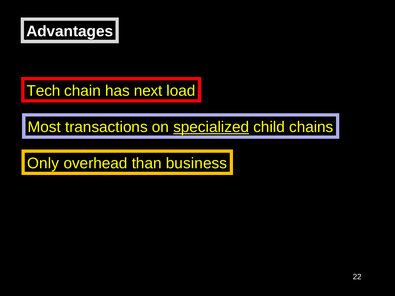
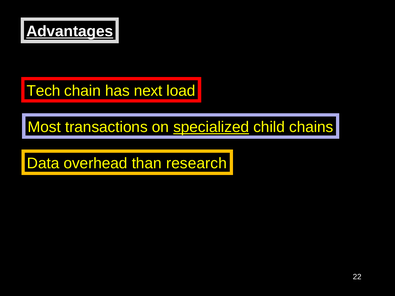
Advantages underline: none -> present
Only: Only -> Data
business: business -> research
